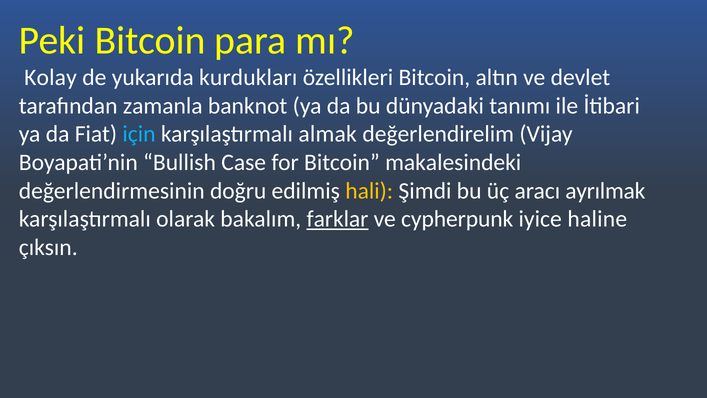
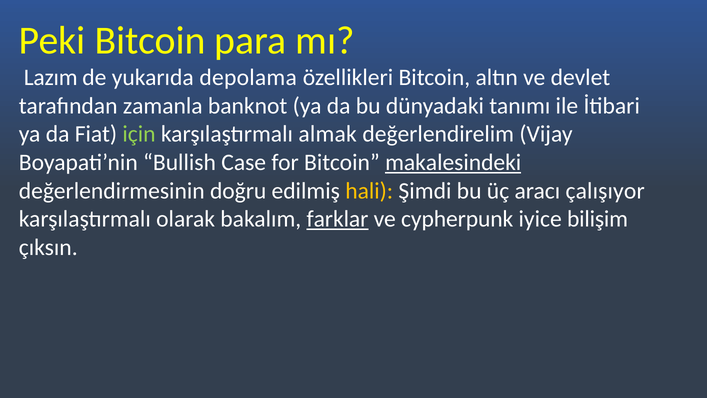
Kolay: Kolay -> Lazım
kurdukları: kurdukları -> depolama
için colour: light blue -> light green
makalesindeki underline: none -> present
ayrılmak: ayrılmak -> çalışıyor
haline: haline -> bilişim
